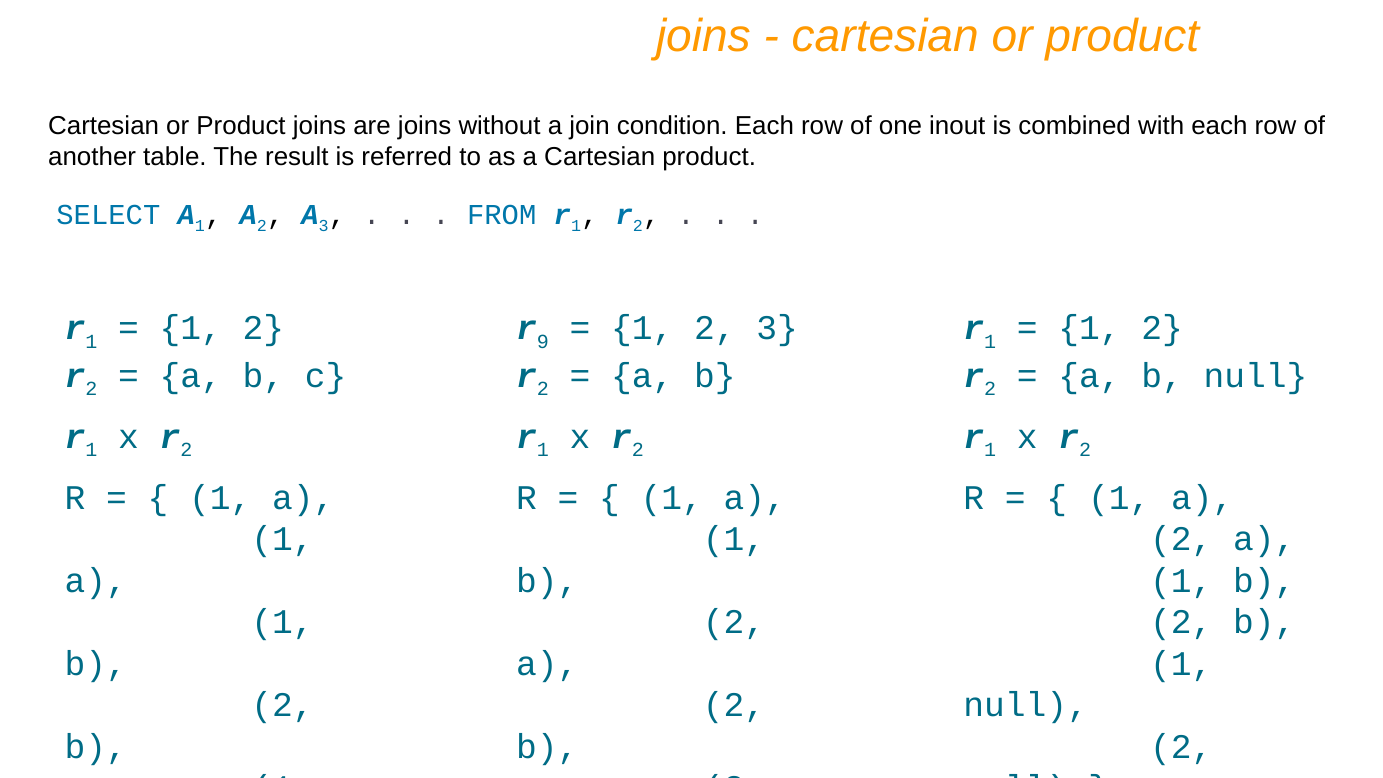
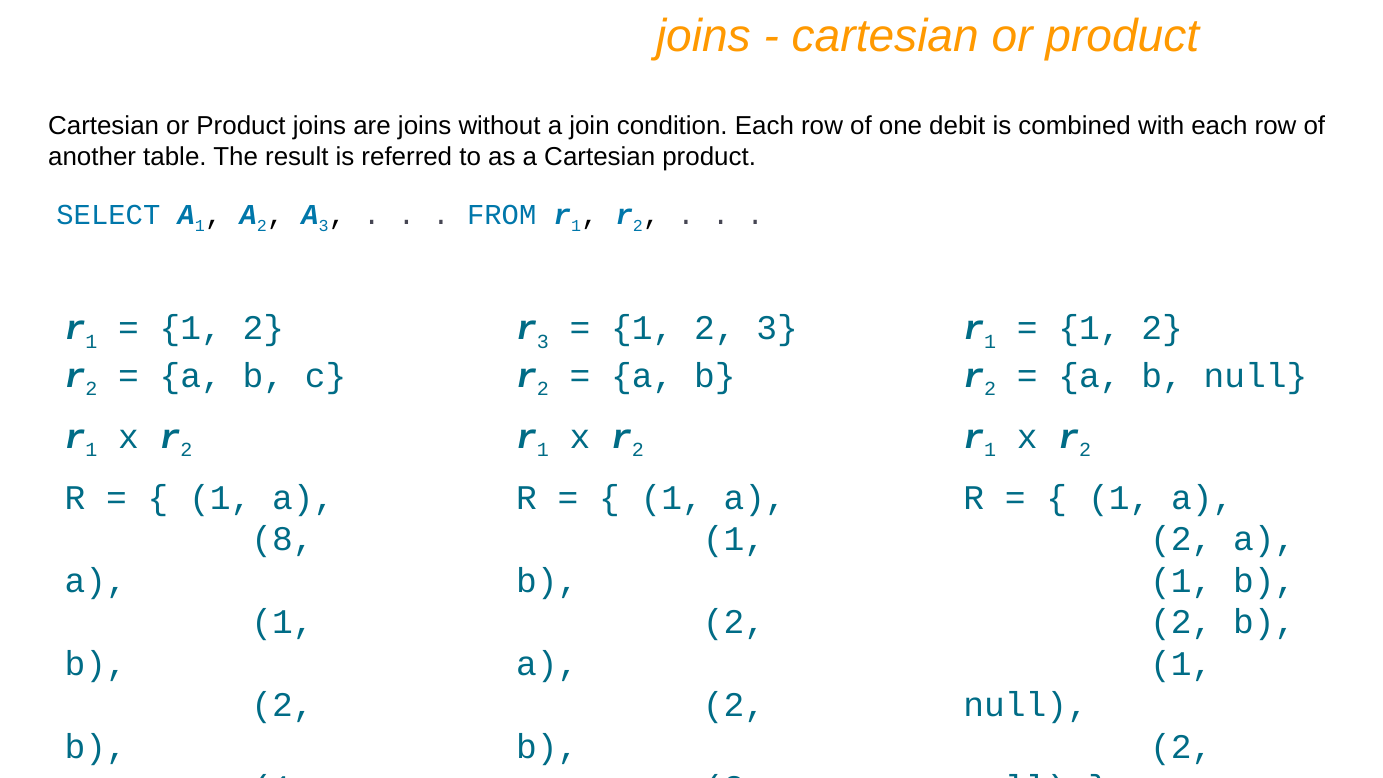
inout: inout -> debit
r 9: 9 -> 3
1 at (282, 539): 1 -> 8
